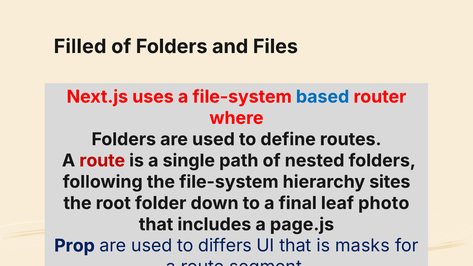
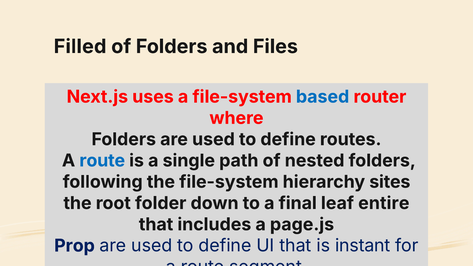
route at (102, 161) colour: red -> blue
photo: photo -> entire
differs at (225, 246): differs -> define
masks: masks -> instant
